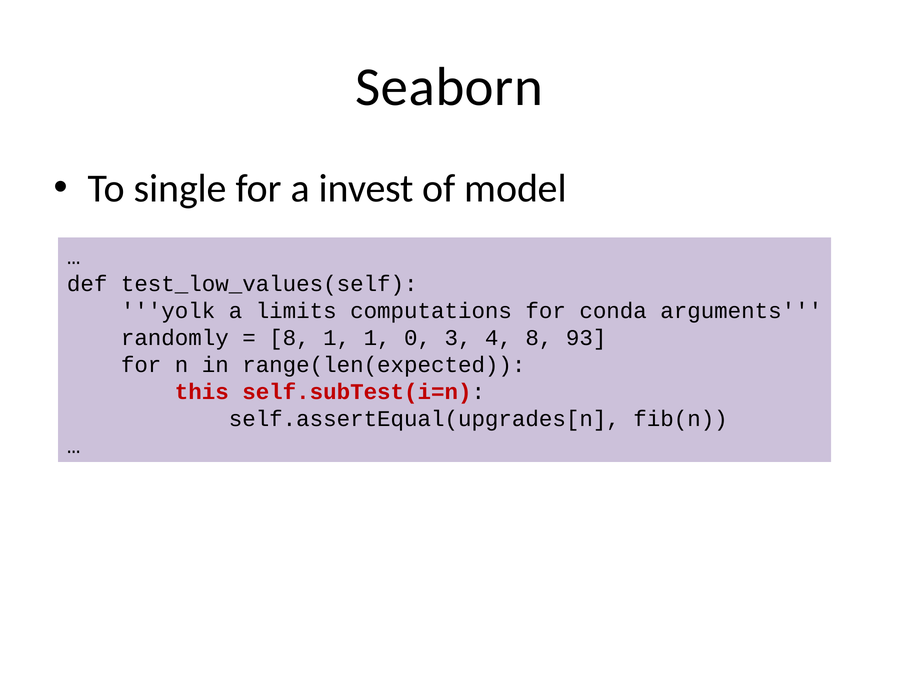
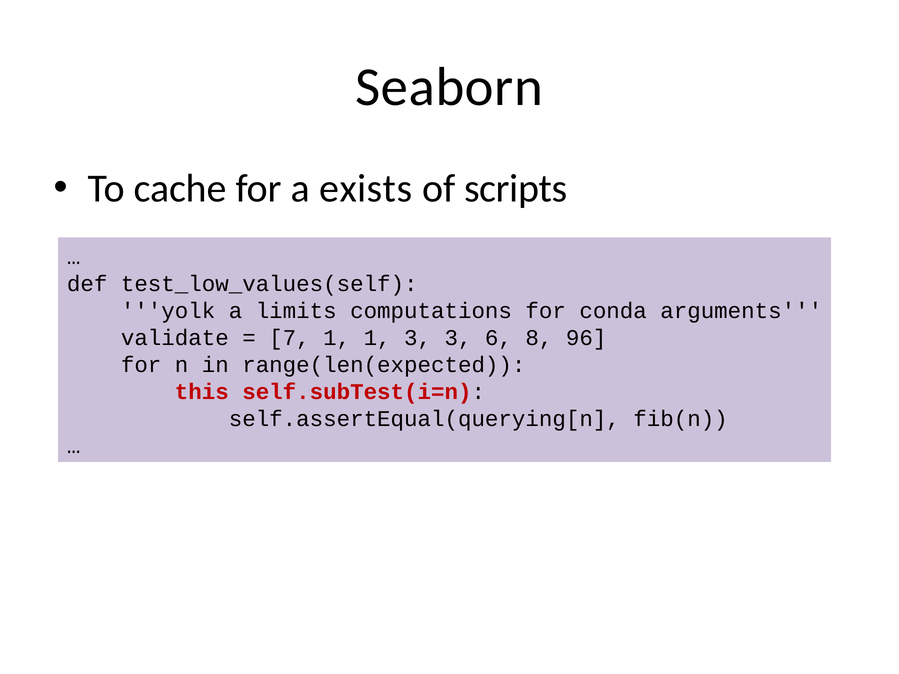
single: single -> cache
invest: invest -> exists
model: model -> scripts
randomly: randomly -> validate
8 at (289, 338): 8 -> 7
1 0: 0 -> 3
4: 4 -> 6
93: 93 -> 96
self.assertEqual(upgrades[n: self.assertEqual(upgrades[n -> self.assertEqual(querying[n
